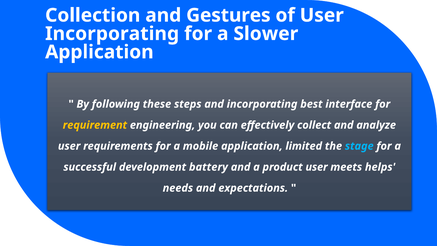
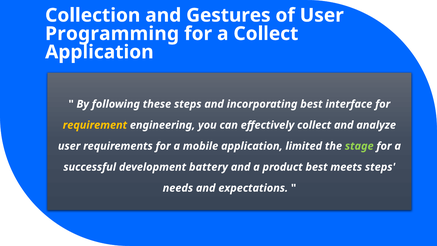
Incorporating at (112, 34): Incorporating -> Programming
a Slower: Slower -> Collect
stage colour: light blue -> light green
product user: user -> best
meets helps: helps -> steps
